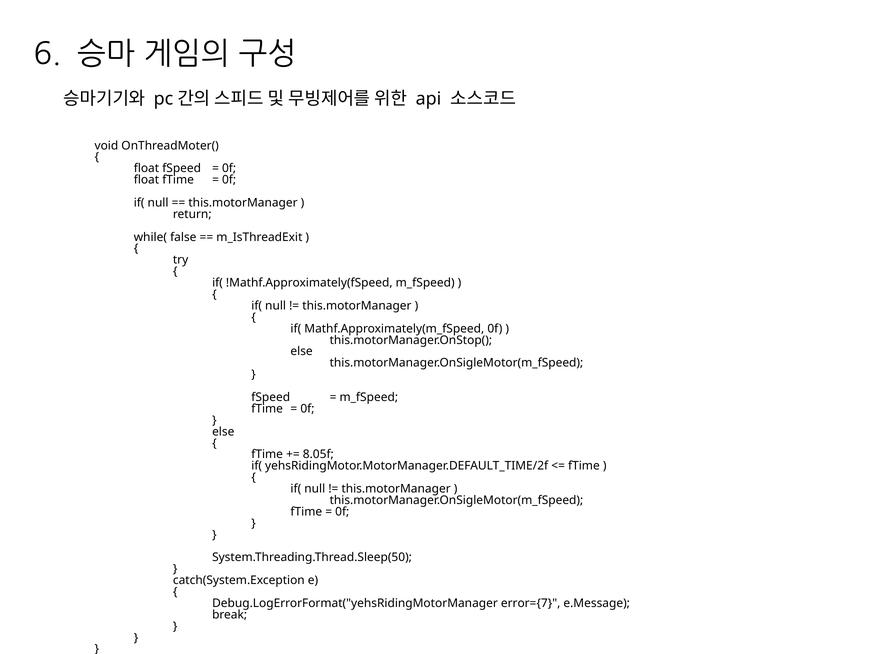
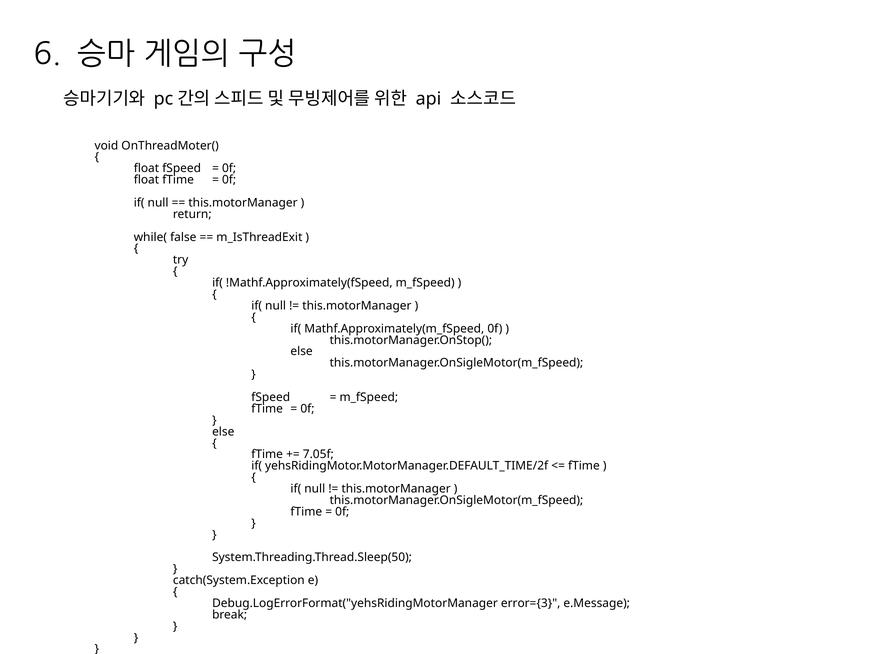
8.05f: 8.05f -> 7.05f
error={7: error={7 -> error={3
